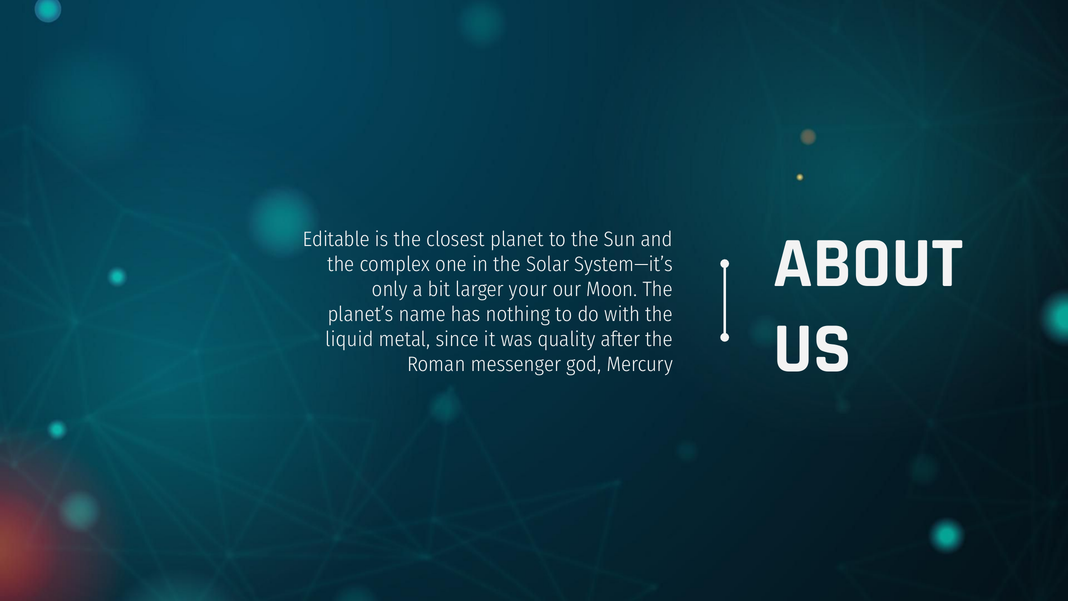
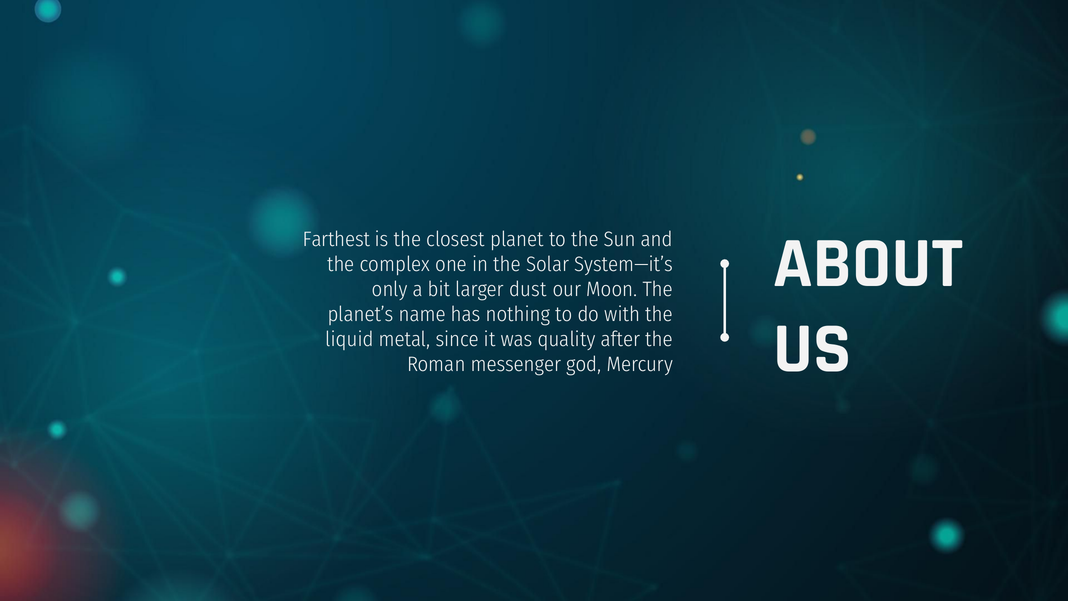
Editable: Editable -> Farthest
your: your -> dust
